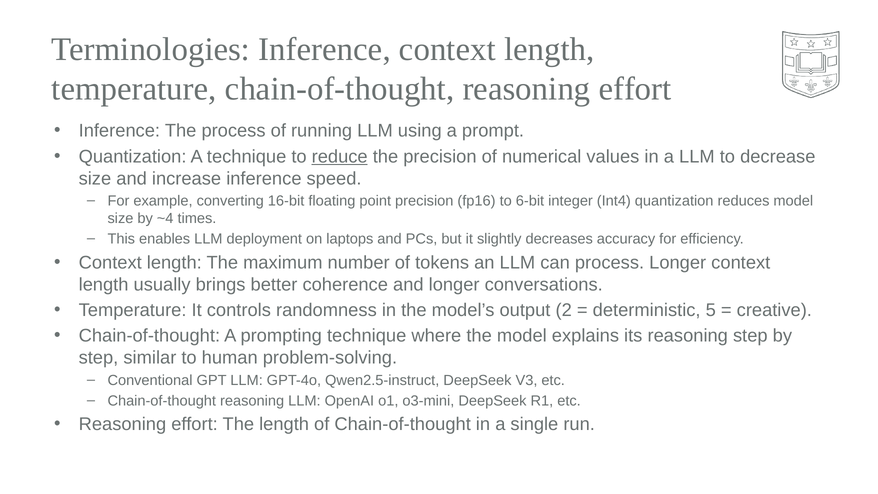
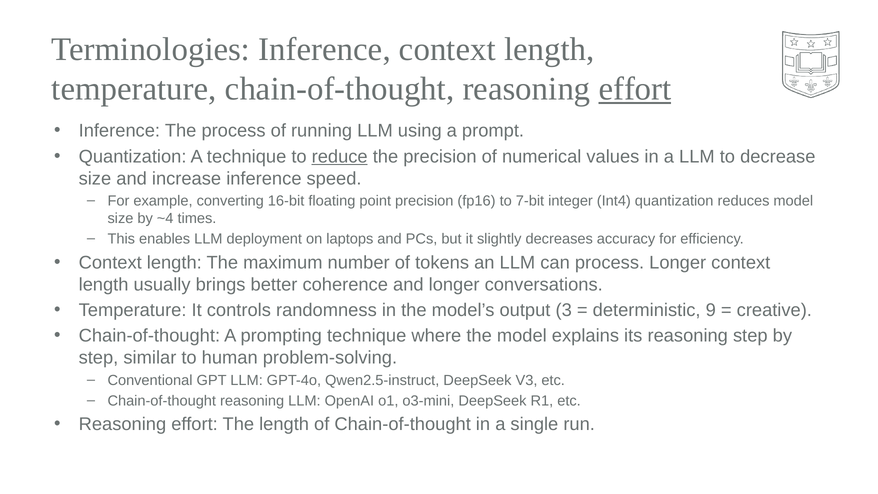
effort at (635, 89) underline: none -> present
6-bit: 6-bit -> 7-bit
2: 2 -> 3
5: 5 -> 9
